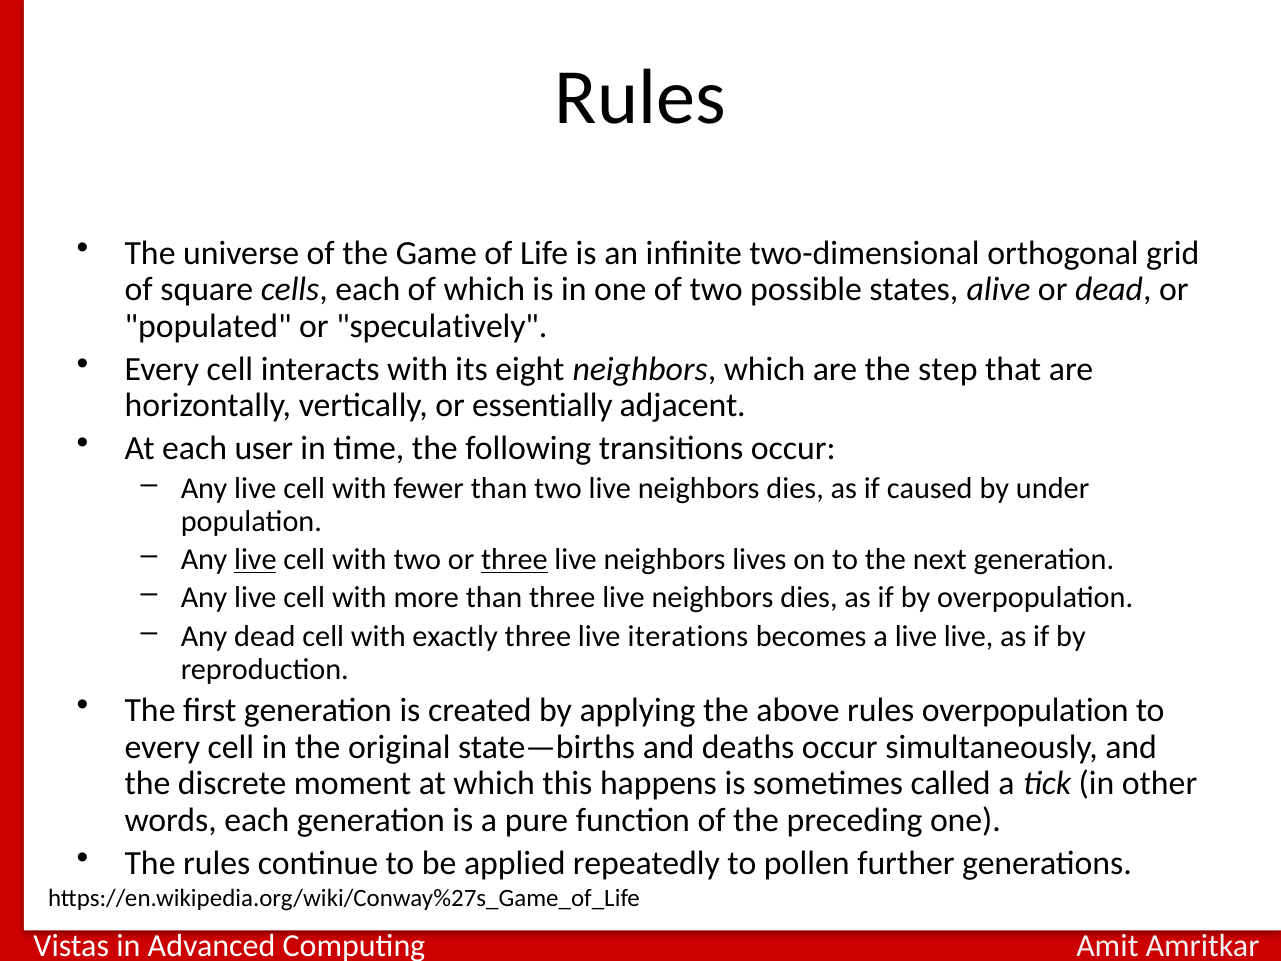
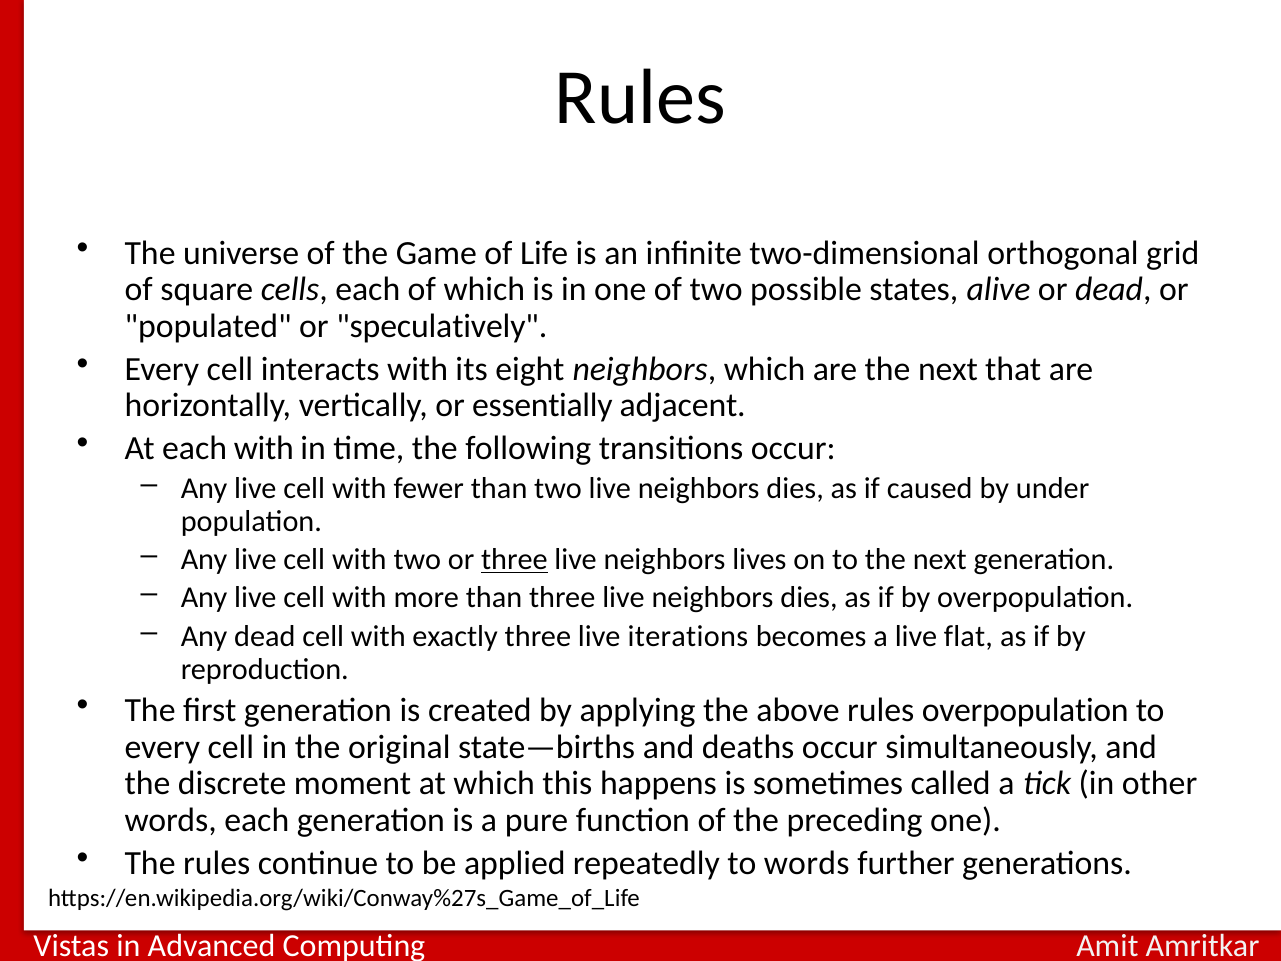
are the step: step -> next
each user: user -> with
live at (255, 559) underline: present -> none
live live: live -> flat
to pollen: pollen -> words
